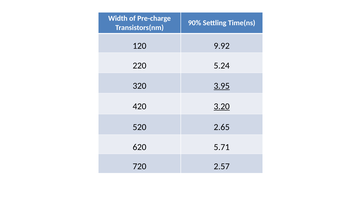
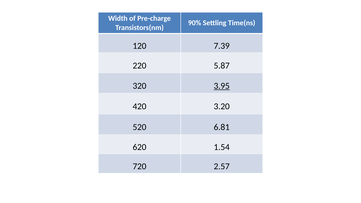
9.92: 9.92 -> 7.39
5.24: 5.24 -> 5.87
3.20 underline: present -> none
2.65: 2.65 -> 6.81
5.71: 5.71 -> 1.54
